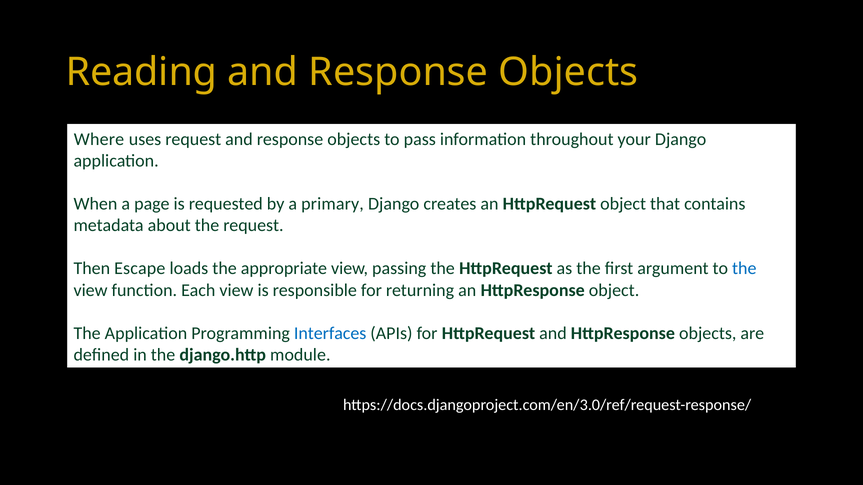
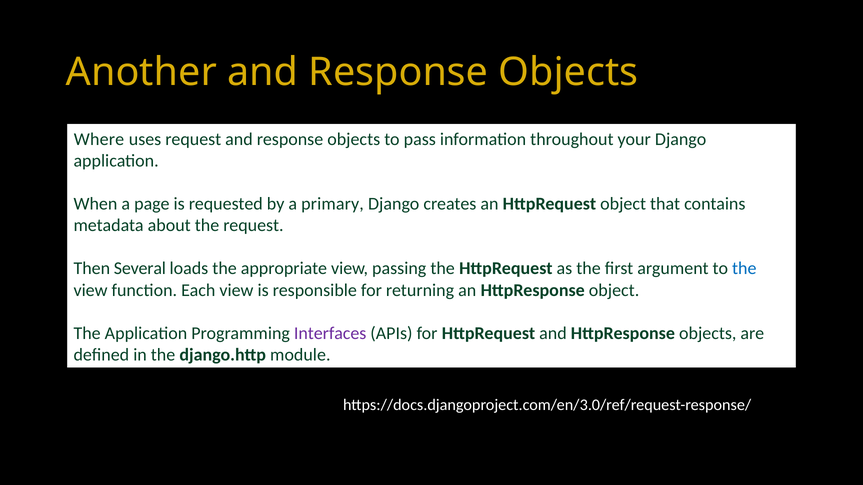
Reading: Reading -> Another
Escape: Escape -> Several
Interfaces colour: blue -> purple
